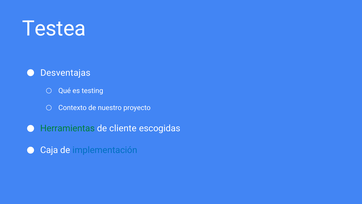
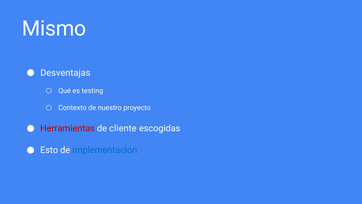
Testea: Testea -> Mismo
Herramientas colour: green -> red
Caja: Caja -> Esto
